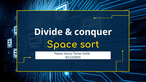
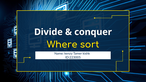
Space: Space -> Where
